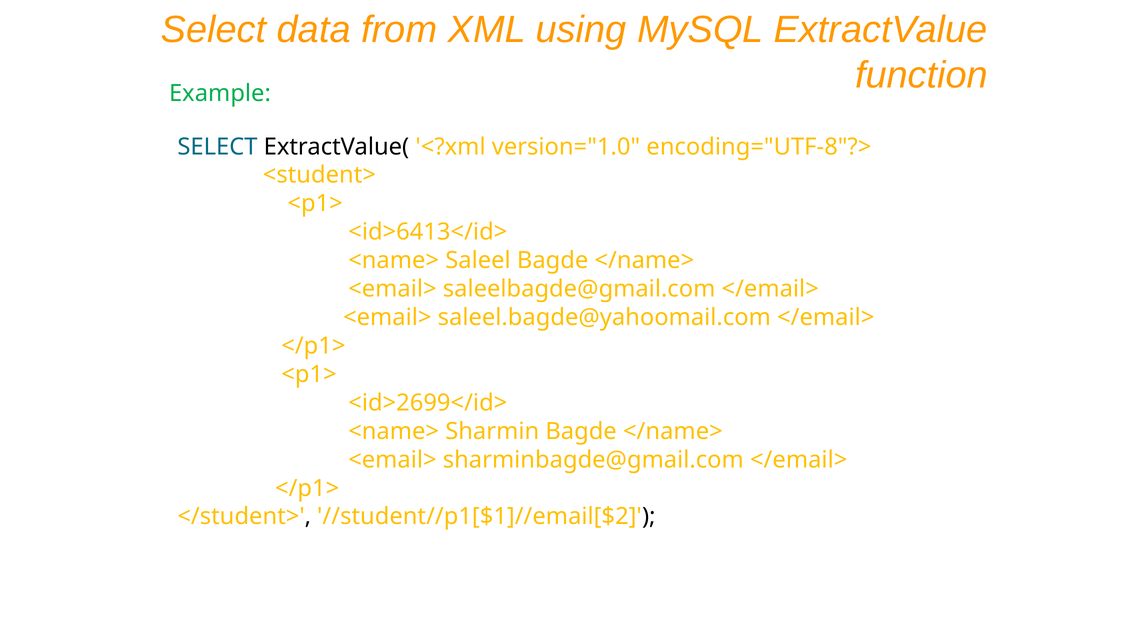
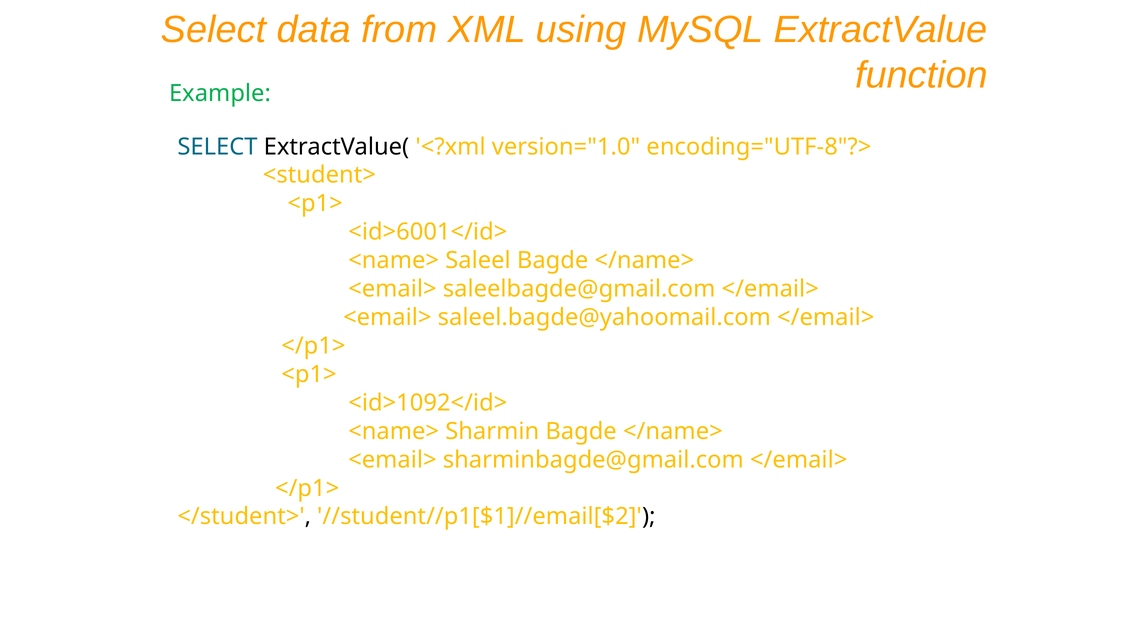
<id>6413</id>: <id>6413</id> -> <id>6001</id>
<id>2699</id>: <id>2699</id> -> <id>1092</id>
